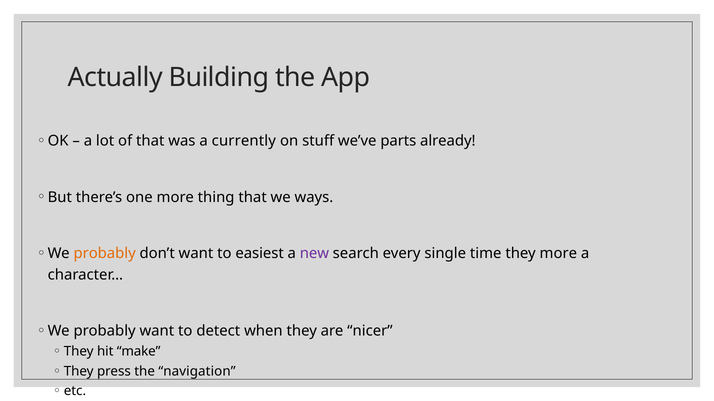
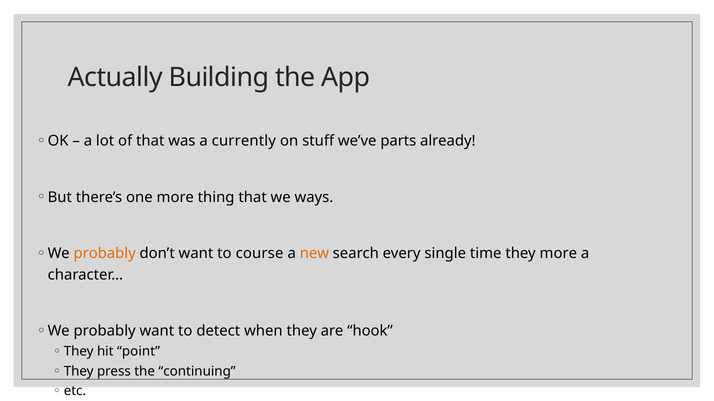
easiest: easiest -> course
new colour: purple -> orange
nicer: nicer -> hook
make: make -> point
navigation: navigation -> continuing
